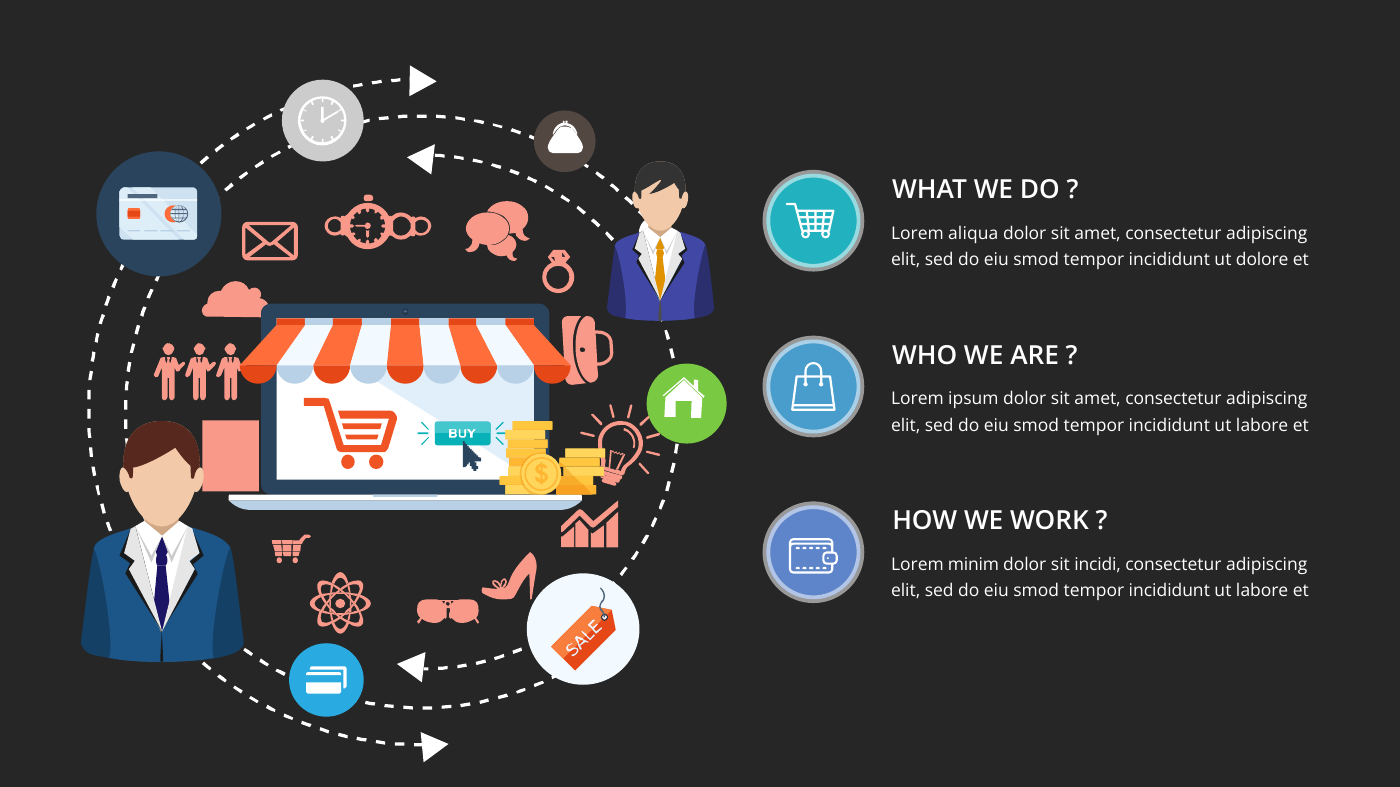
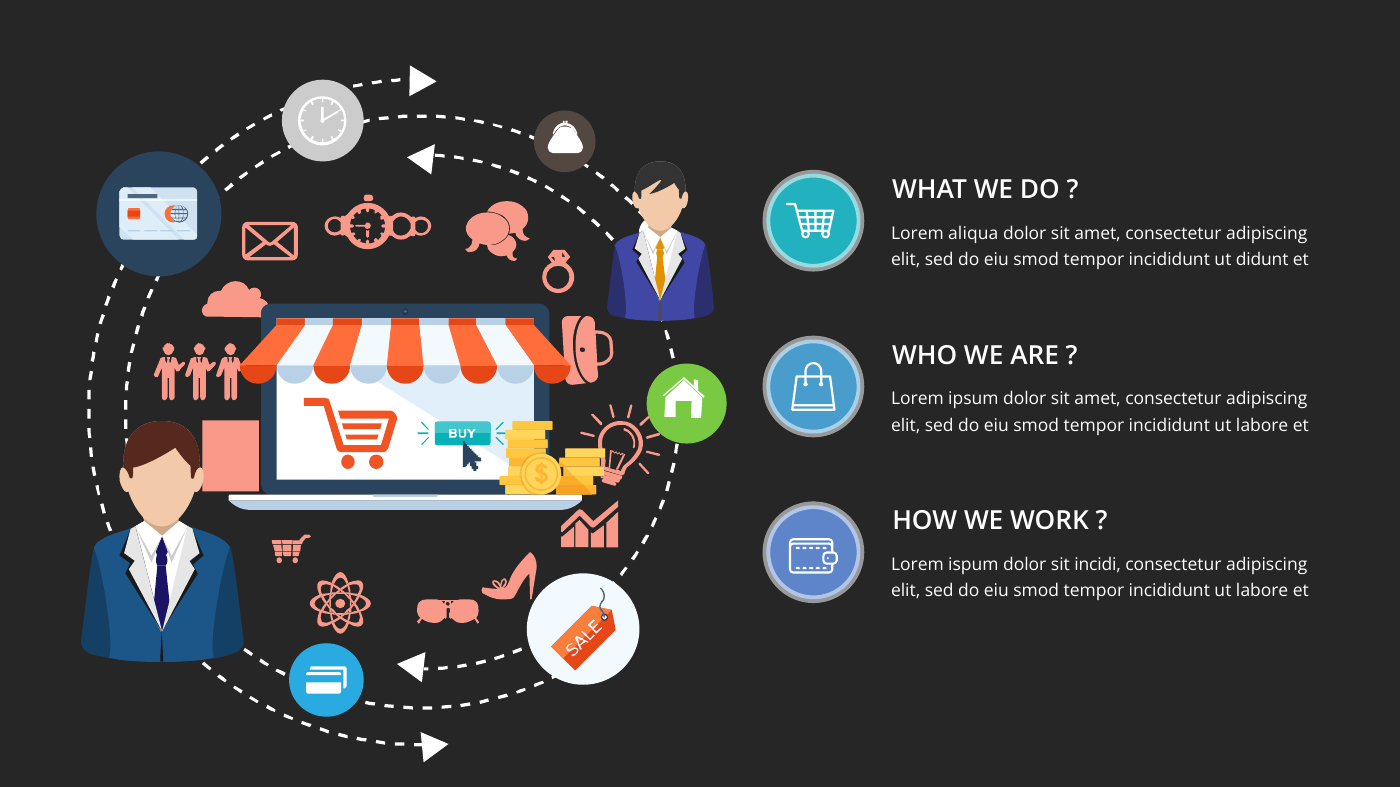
dolore: dolore -> didunt
minim: minim -> ispum
